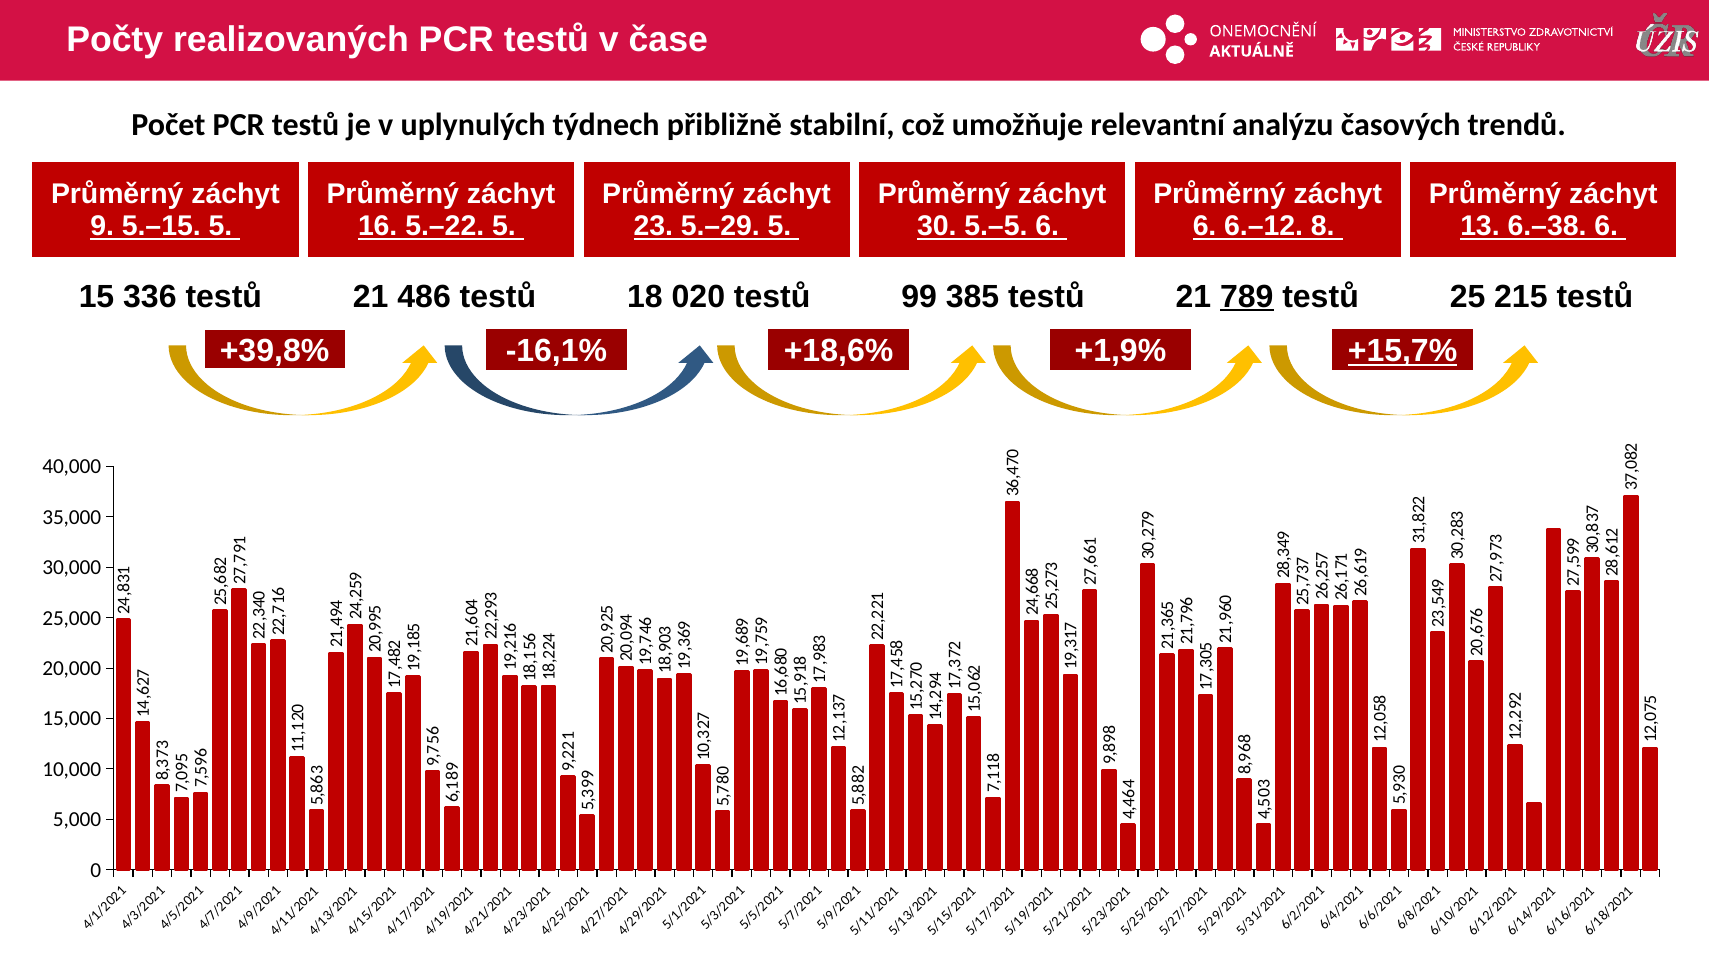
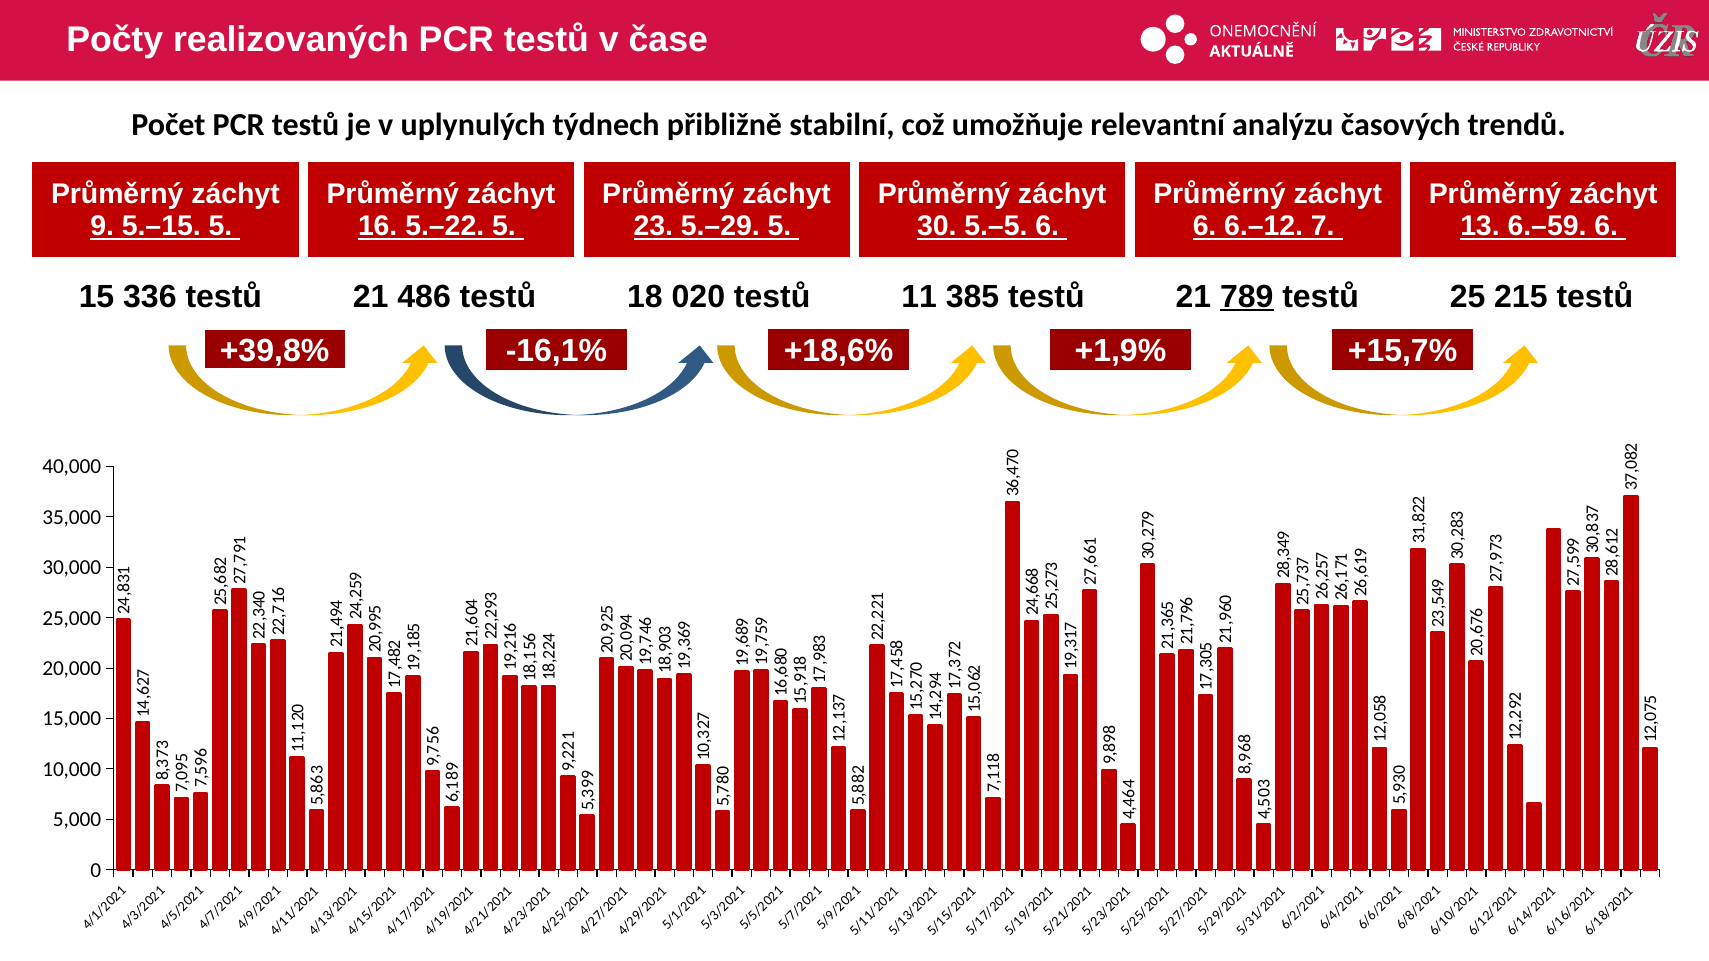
6.–12 8: 8 -> 7
6.–38: 6.–38 -> 6.–59
99: 99 -> 11
+15,7% underline: present -> none
